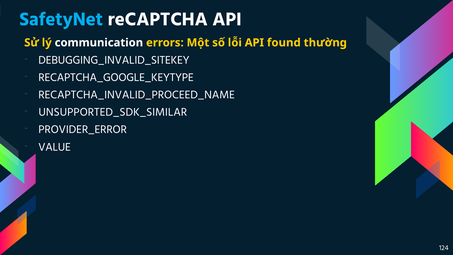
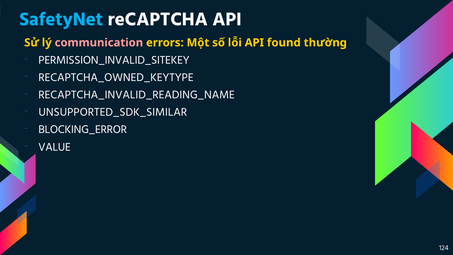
communication colour: white -> pink
DEBUGGING_INVALID_SITEKEY: DEBUGGING_INVALID_SITEKEY -> PERMISSION_INVALID_SITEKEY
RECAPTCHA_GOOGLE_KEYTYPE: RECAPTCHA_GOOGLE_KEYTYPE -> RECAPTCHA_OWNED_KEYTYPE
RECAPTCHA_INVALID_PROCEED_NAME: RECAPTCHA_INVALID_PROCEED_NAME -> RECAPTCHA_INVALID_READING_NAME
PROVIDER_ERROR: PROVIDER_ERROR -> BLOCKING_ERROR
